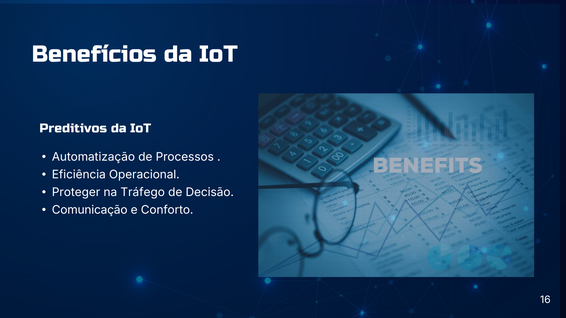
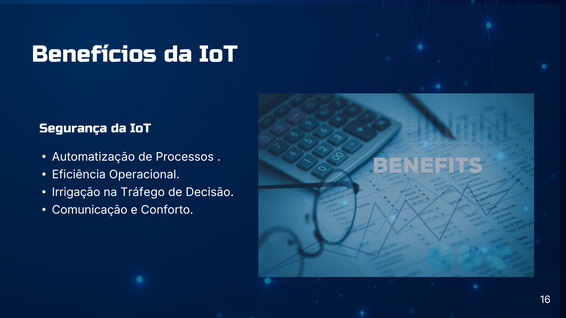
Preditivos: Preditivos -> Segurança
Proteger: Proteger -> Irrigação
